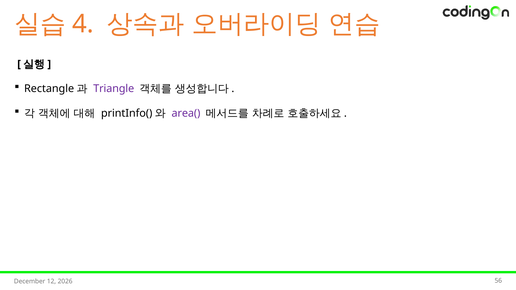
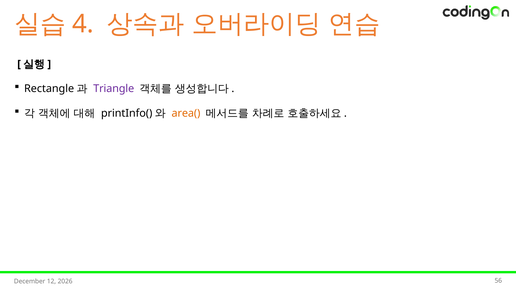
area( colour: purple -> orange
